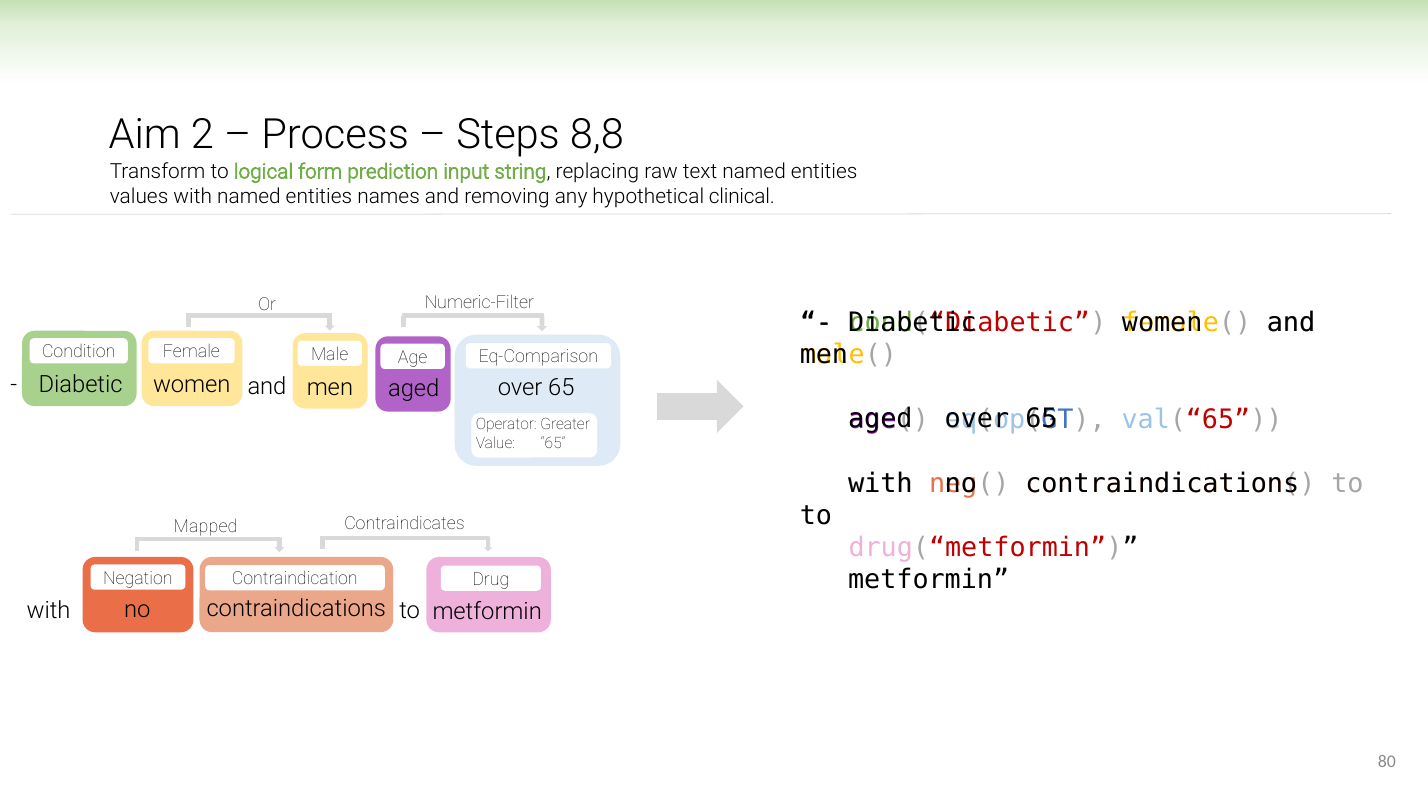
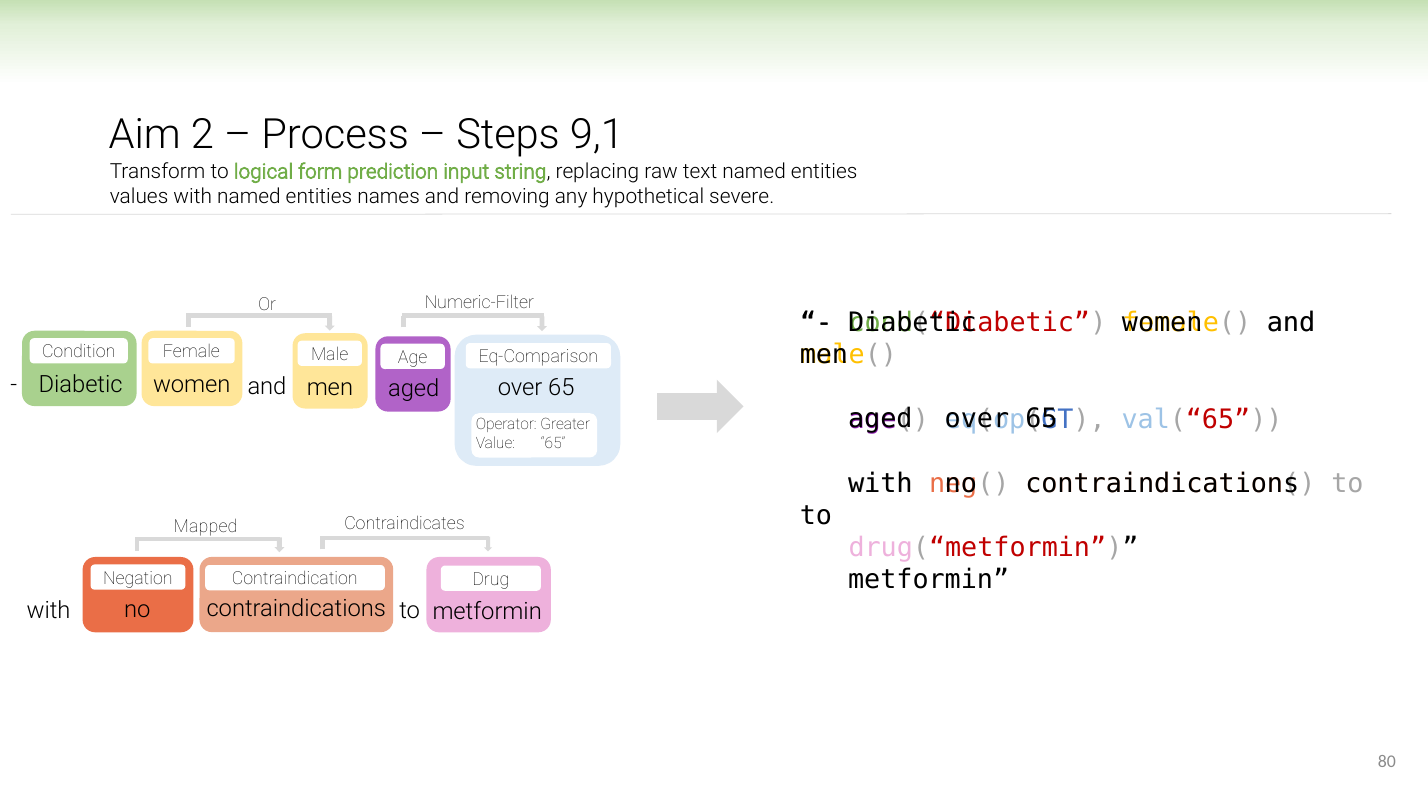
8,8: 8,8 -> 9,1
clinical: clinical -> severe
